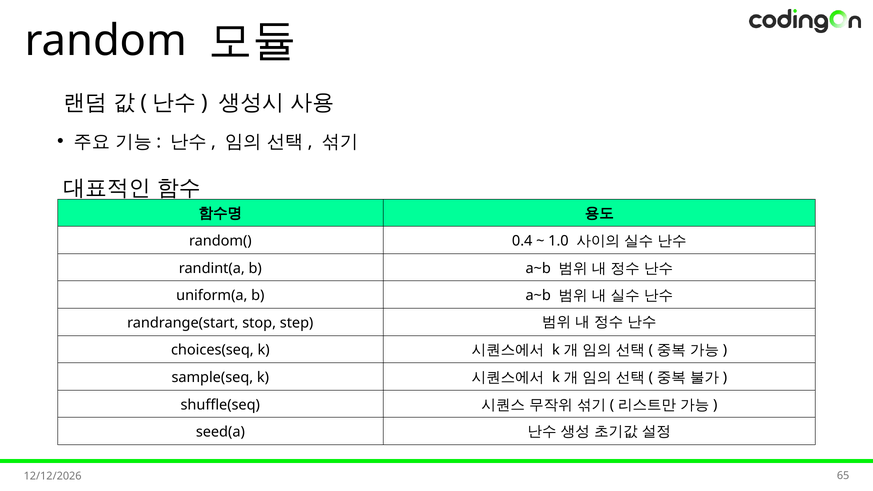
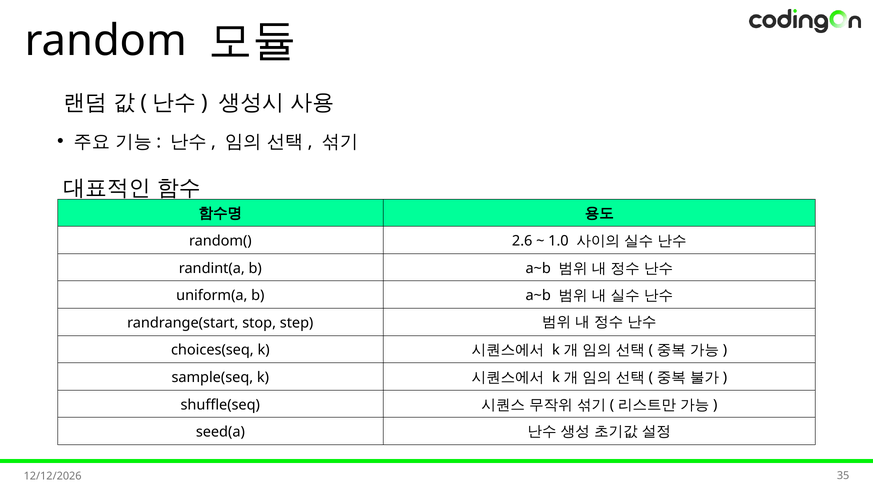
0.4: 0.4 -> 2.6
65: 65 -> 35
